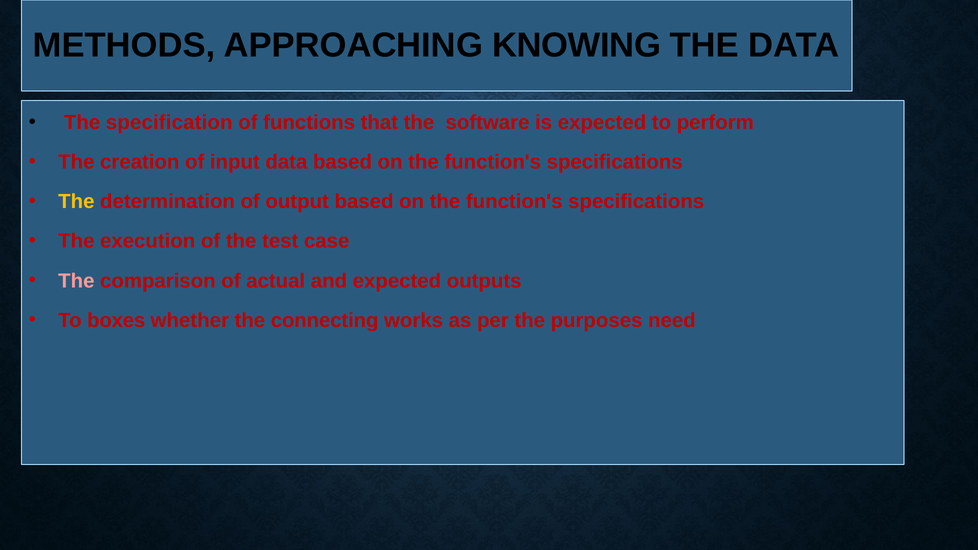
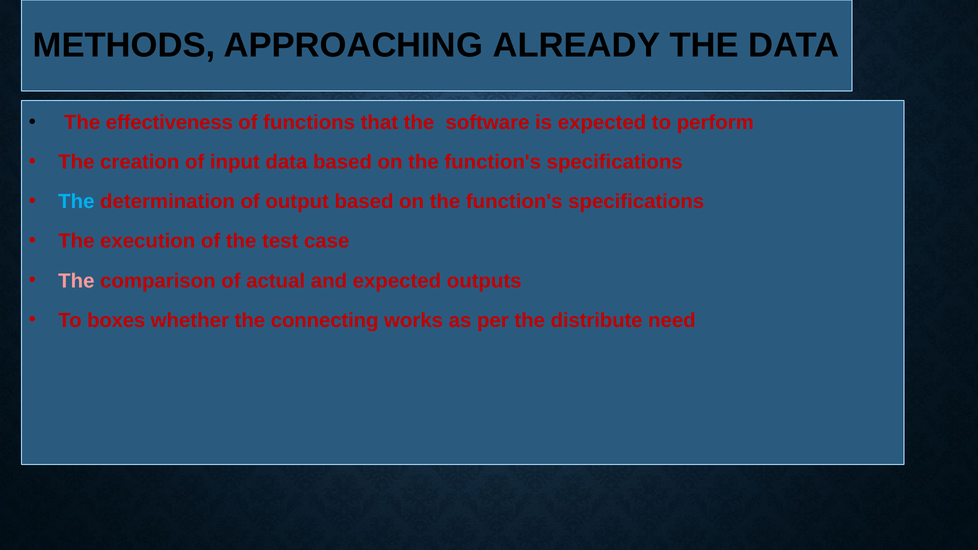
KNOWING: KNOWING -> ALREADY
specification: specification -> effectiveness
The at (76, 202) colour: yellow -> light blue
purposes: purposes -> distribute
